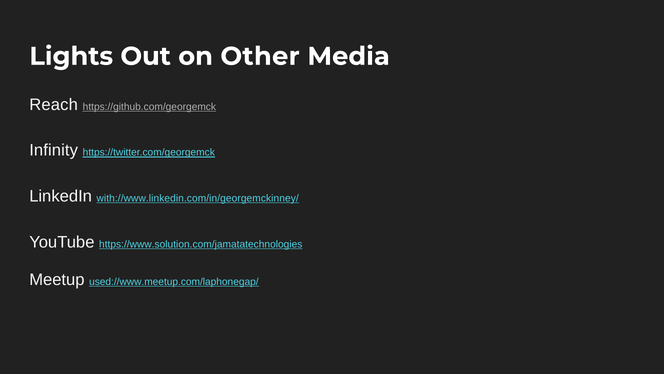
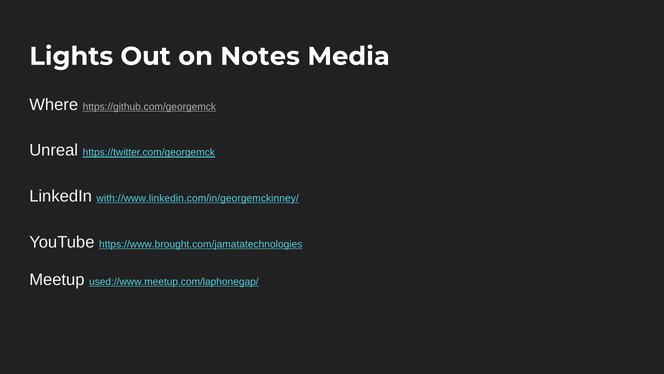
Other: Other -> Notes
Reach: Reach -> Where
Infinity: Infinity -> Unreal
https://www.solution.com/jamatatechnologies: https://www.solution.com/jamatatechnologies -> https://www.brought.com/jamatatechnologies
